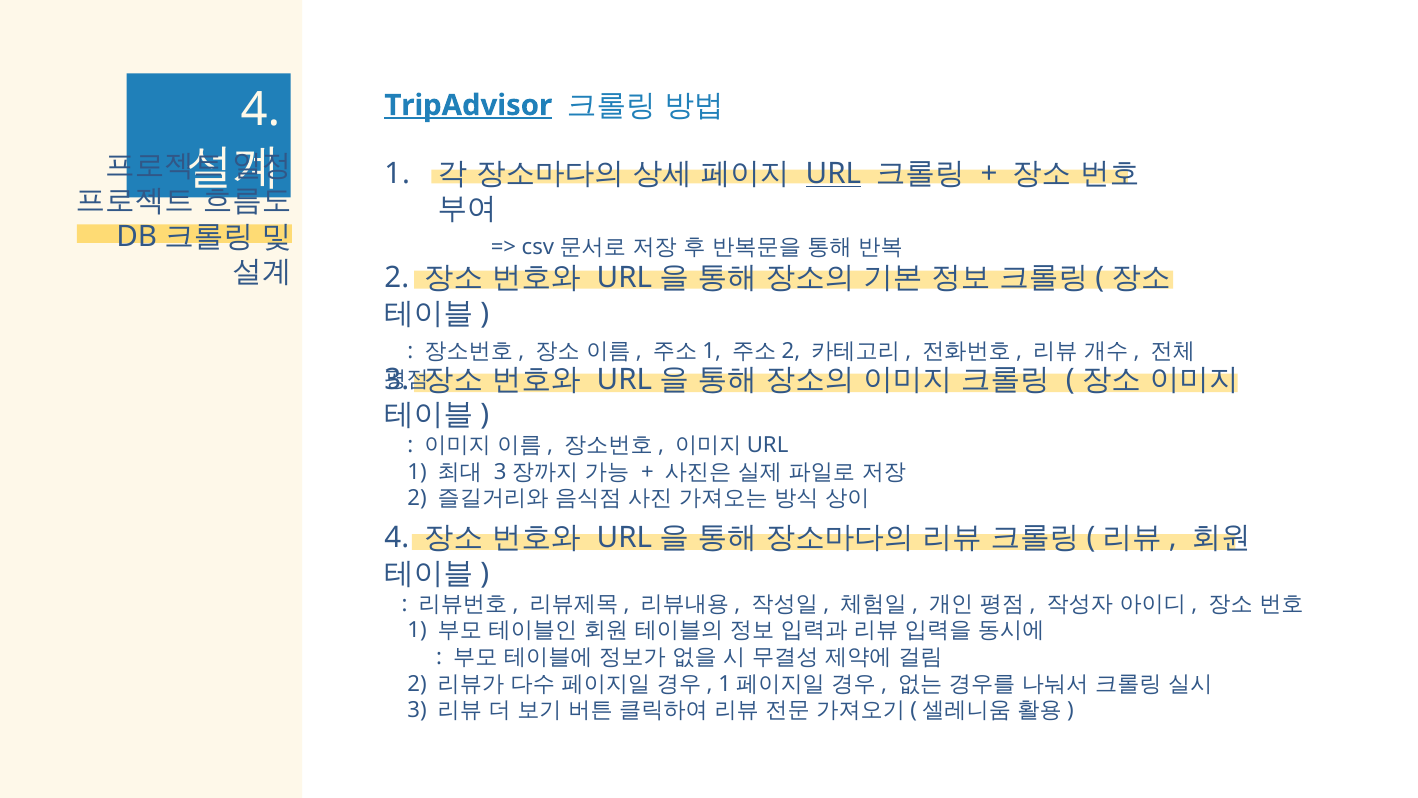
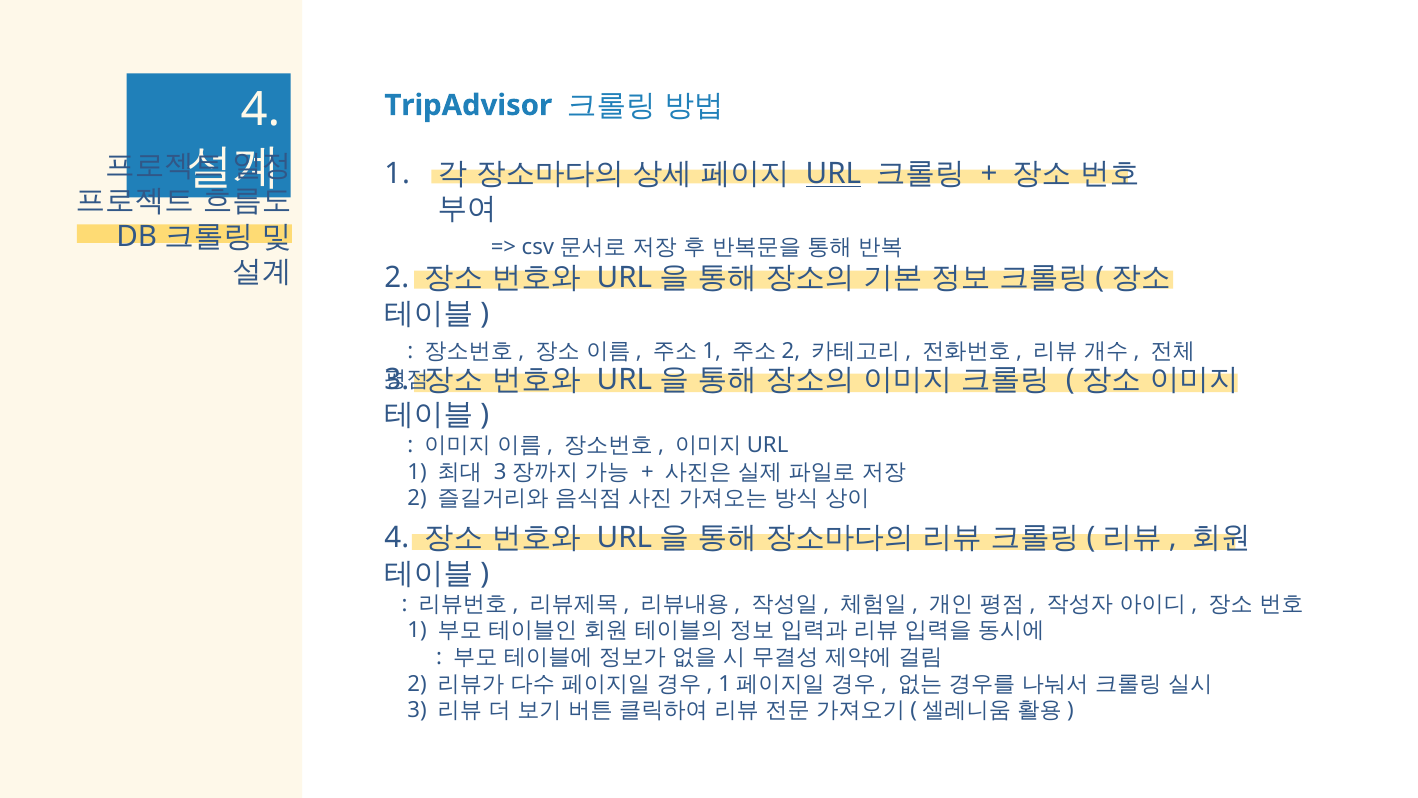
TripAdvisor underline: present -> none
